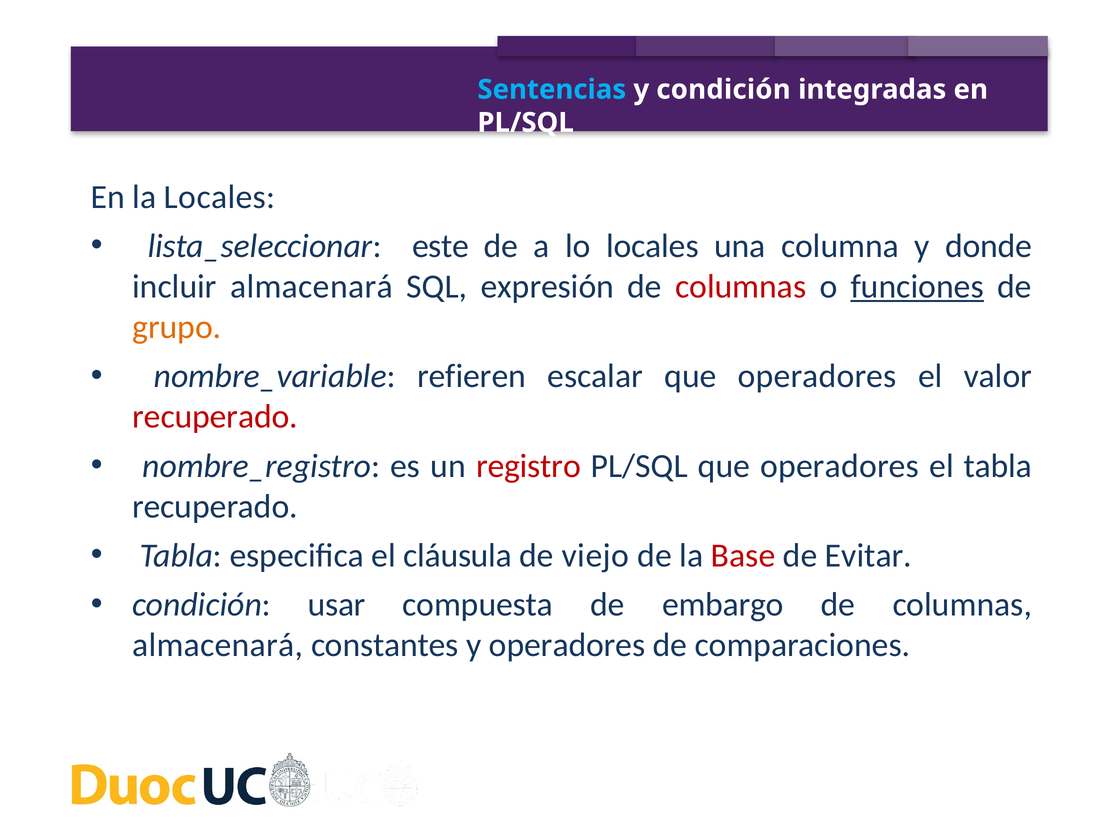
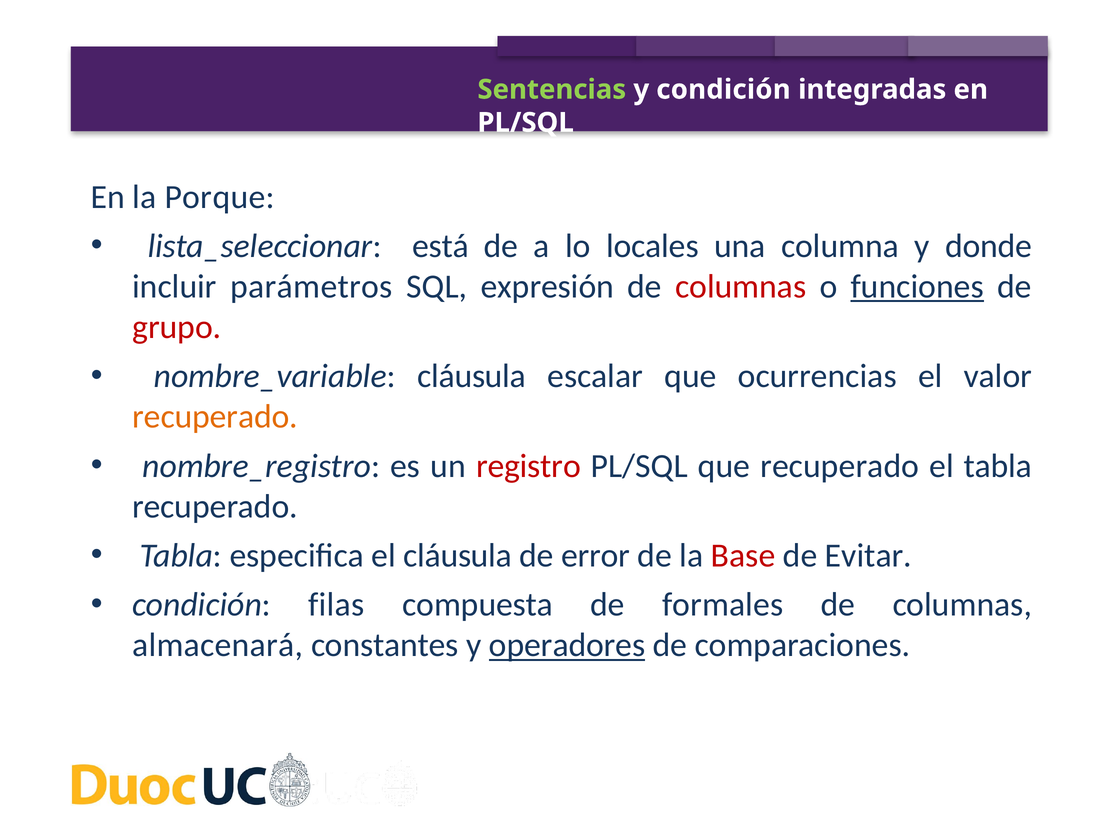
Sentencias colour: light blue -> light green
la Locales: Locales -> Porque
este: este -> está
incluir almacenará: almacenará -> parámetros
grupo colour: orange -> red
nombre_variable refieren: refieren -> cláusula
escalar que operadores: operadores -> ocurrencias
recuperado at (215, 417) colour: red -> orange
PL/SQL que operadores: operadores -> recuperado
viejo: viejo -> error
usar: usar -> filas
embargo: embargo -> formales
operadores at (567, 645) underline: none -> present
